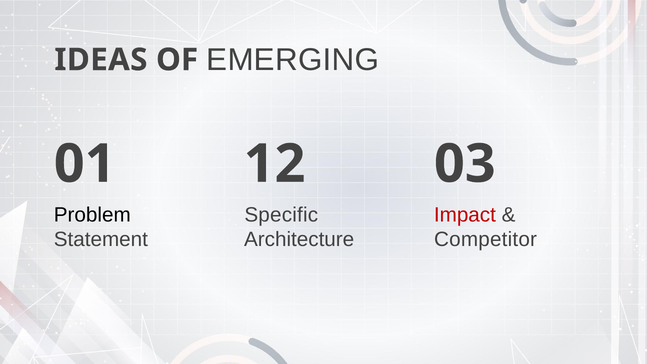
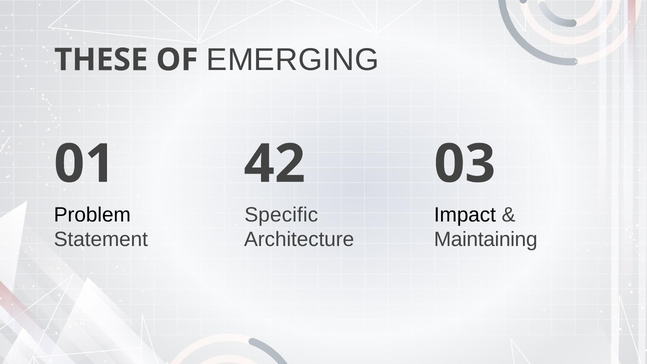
IDEAS: IDEAS -> THESE
12: 12 -> 42
Impact colour: red -> black
Competitor: Competitor -> Maintaining
